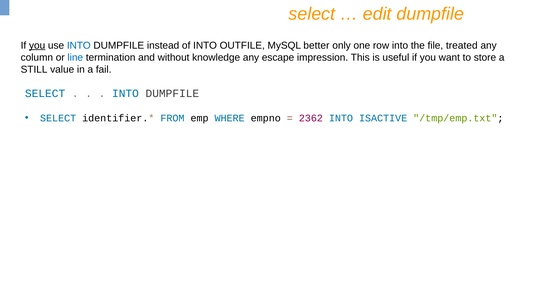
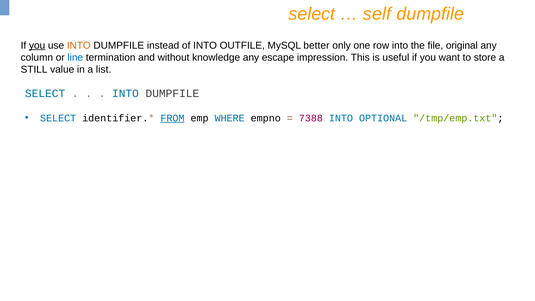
edit: edit -> self
INTO at (79, 45) colour: blue -> orange
treated: treated -> original
fail: fail -> list
FROM underline: none -> present
2362: 2362 -> 7388
ISACTIVE: ISACTIVE -> OPTIONAL
